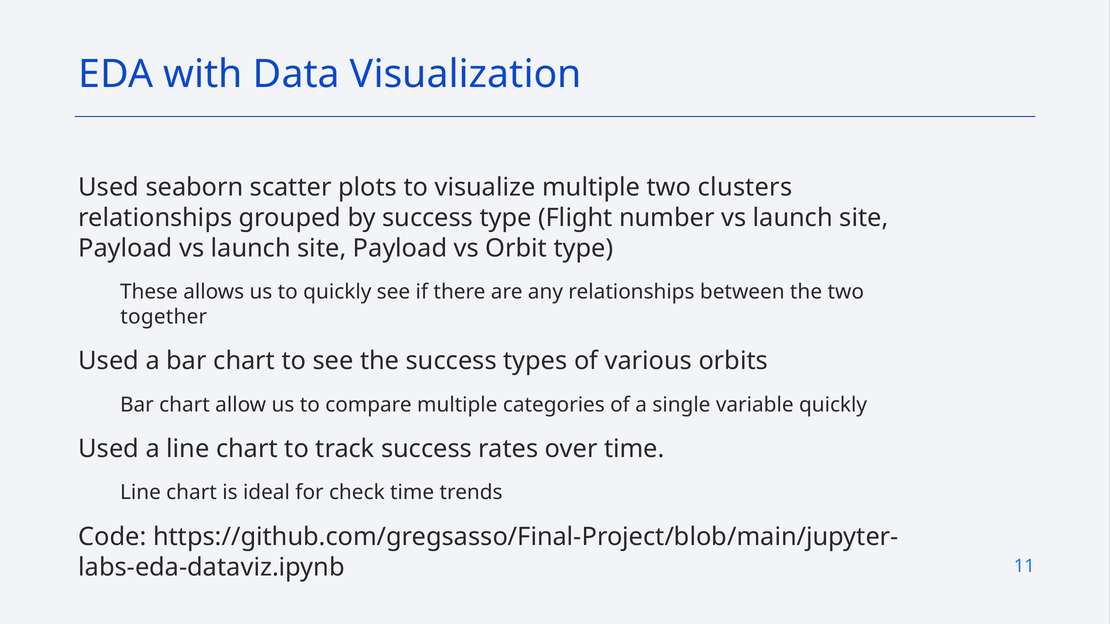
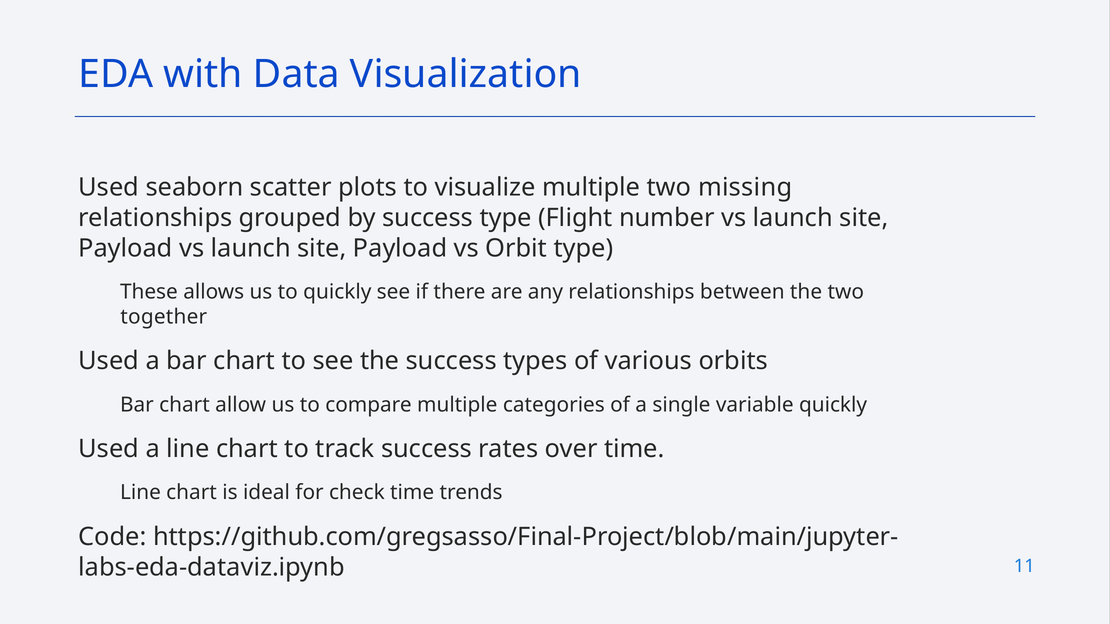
clusters: clusters -> missing
